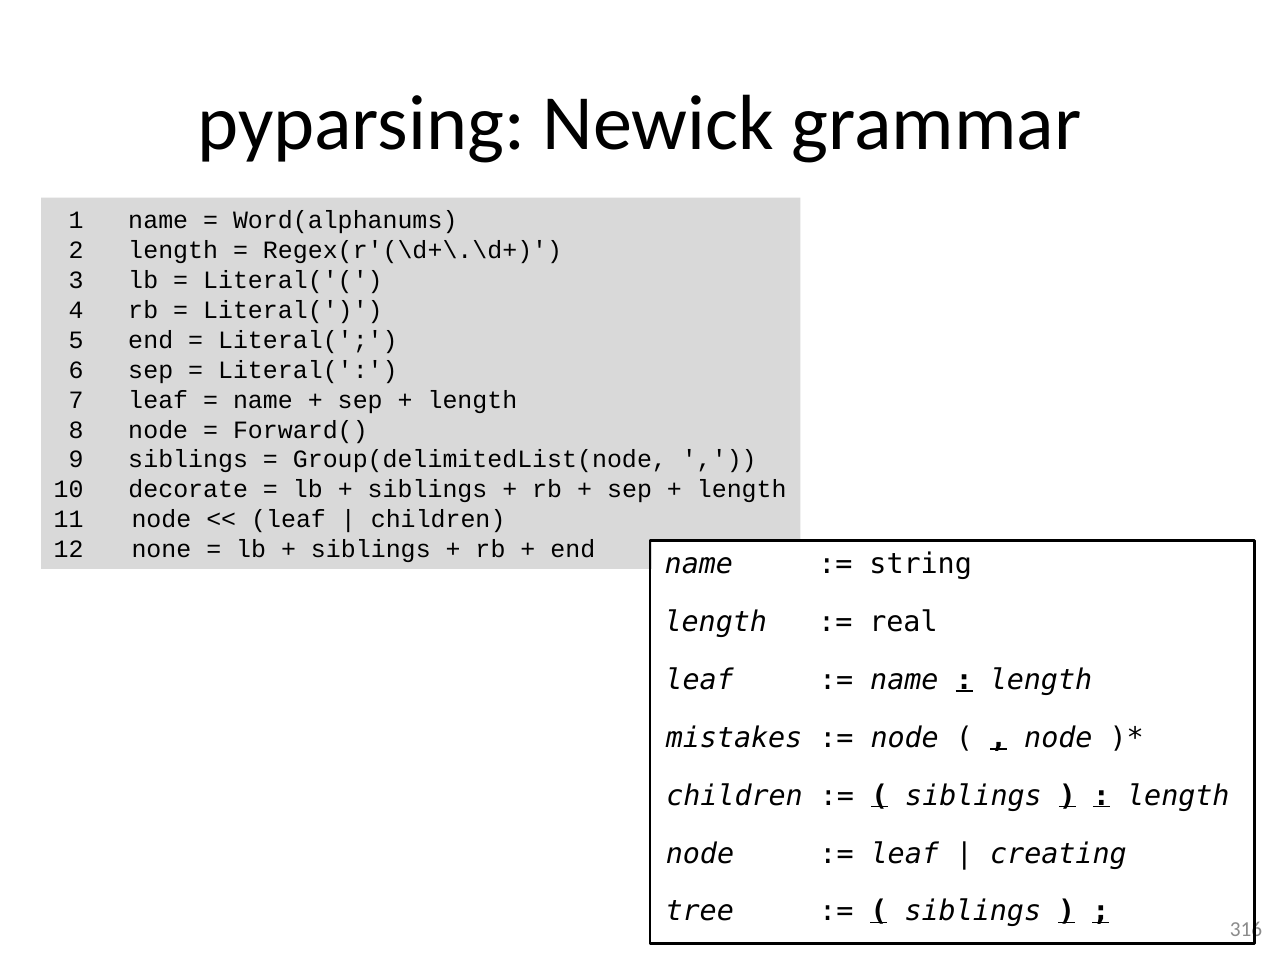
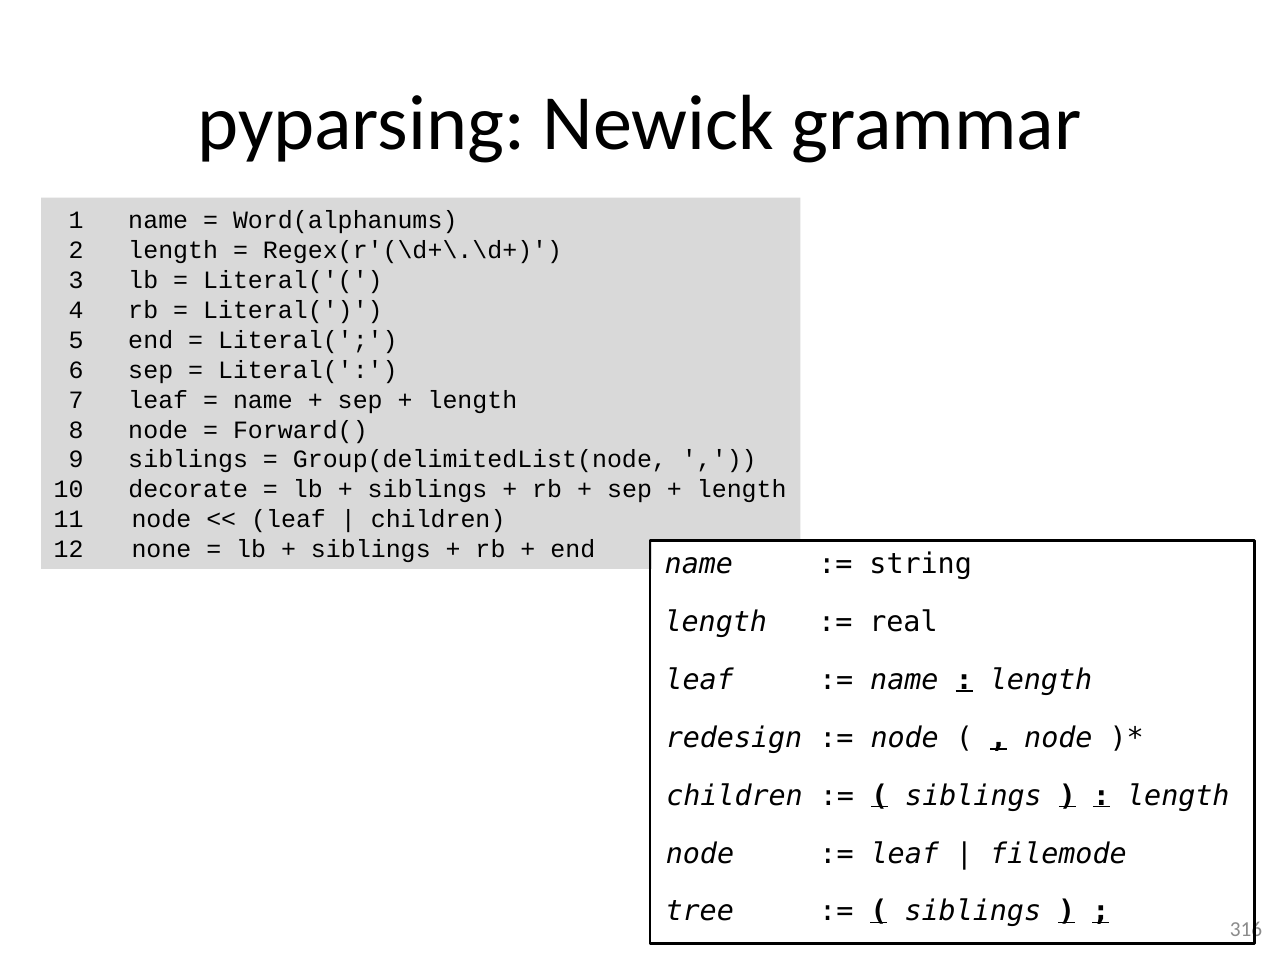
mistakes: mistakes -> redesign
creating: creating -> filemode
